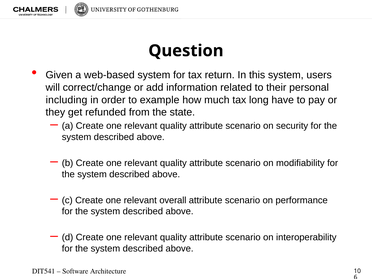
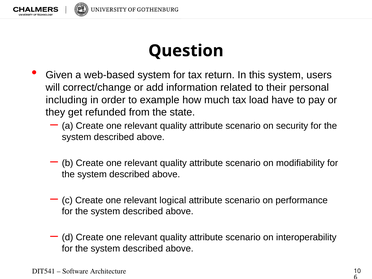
long: long -> load
overall: overall -> logical
